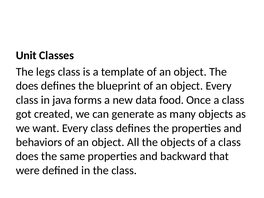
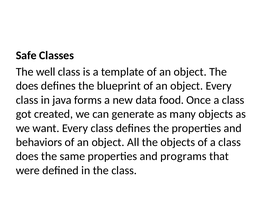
Unit: Unit -> Safe
legs: legs -> well
backward: backward -> programs
